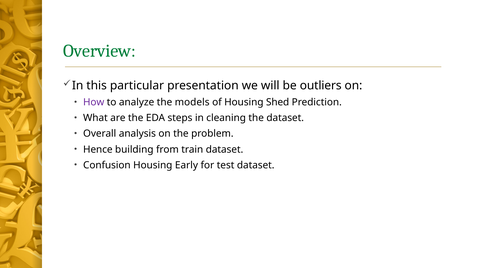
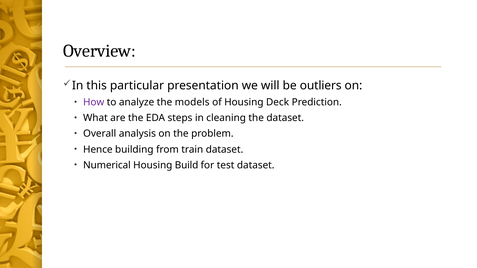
Overview colour: green -> black
Shed: Shed -> Deck
Confusion: Confusion -> Numerical
Early: Early -> Build
